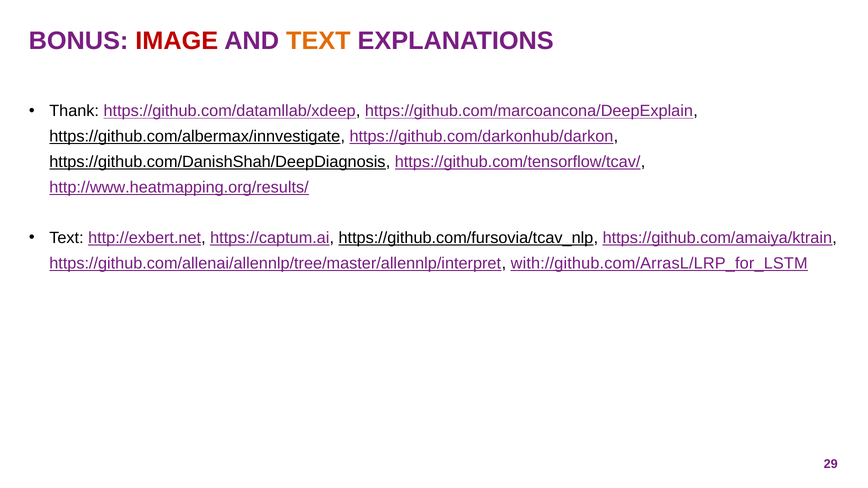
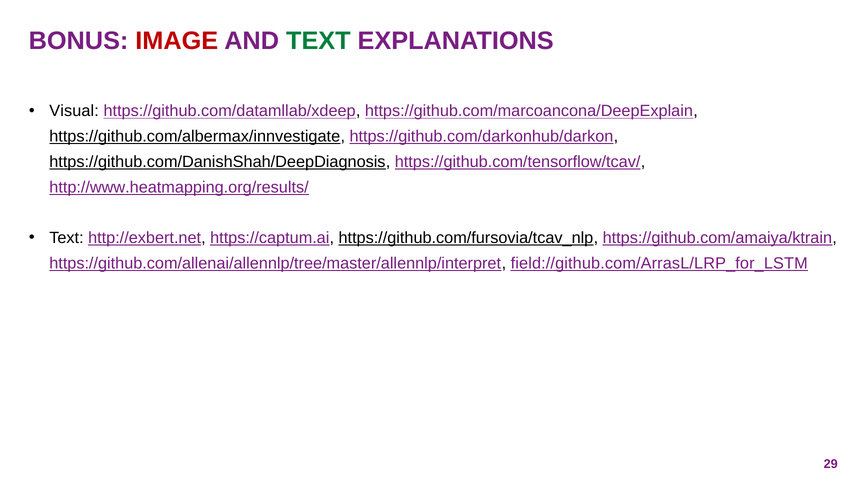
TEXT at (318, 41) colour: orange -> green
Thank: Thank -> Visual
with://github.com/ArrasL/LRP_for_LSTM: with://github.com/ArrasL/LRP_for_LSTM -> field://github.com/ArrasL/LRP_for_LSTM
